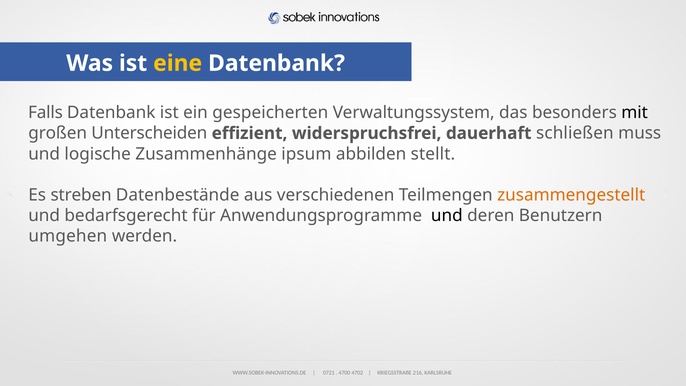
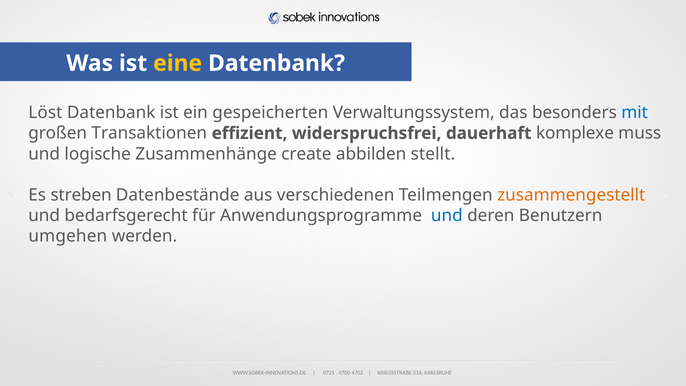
Falls: Falls -> Löst
mit colour: black -> blue
Unterscheiden: Unterscheiden -> Transaktionen
schließen: schließen -> komplexe
ipsum: ipsum -> create
und at (447, 216) colour: black -> blue
